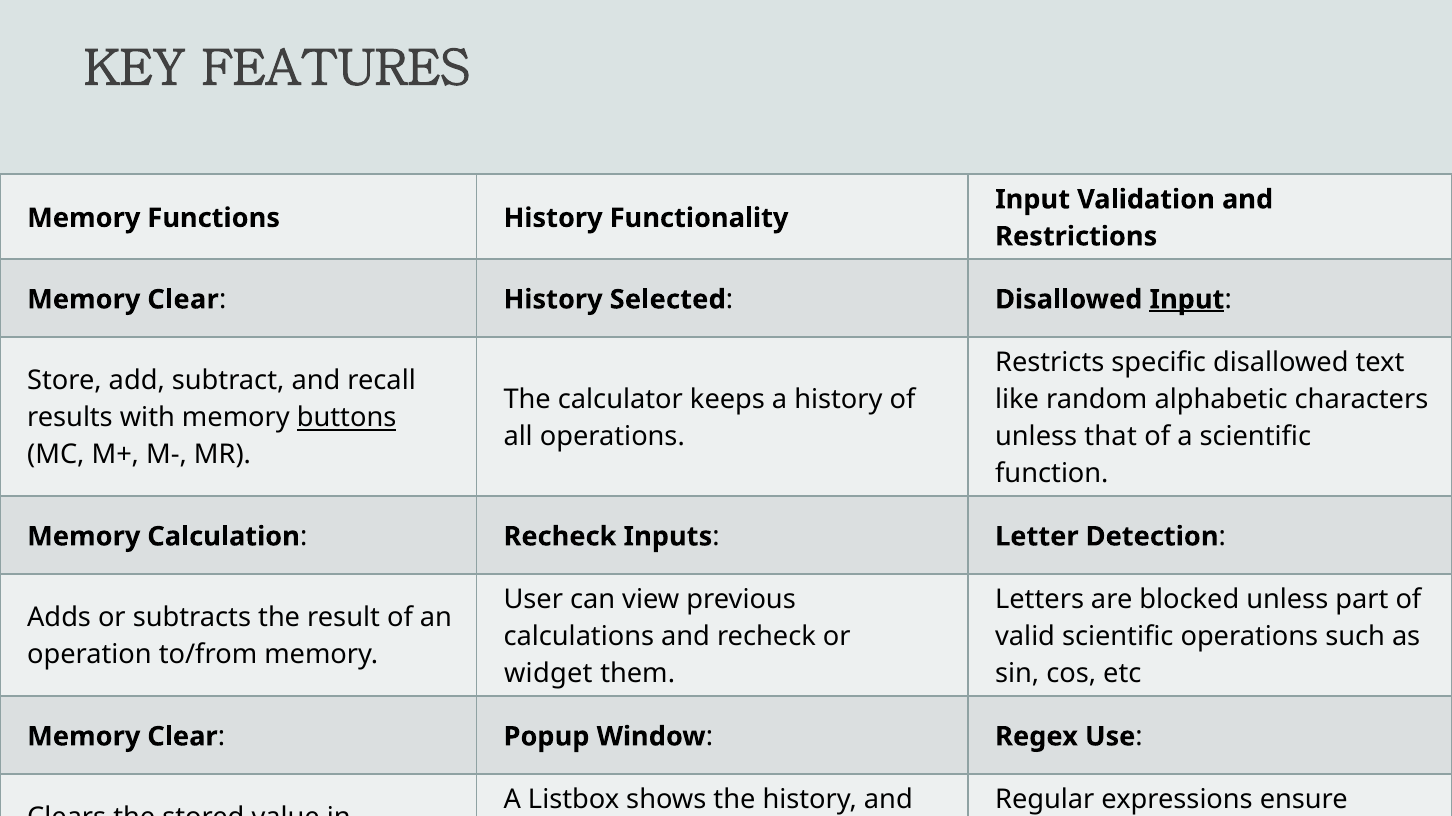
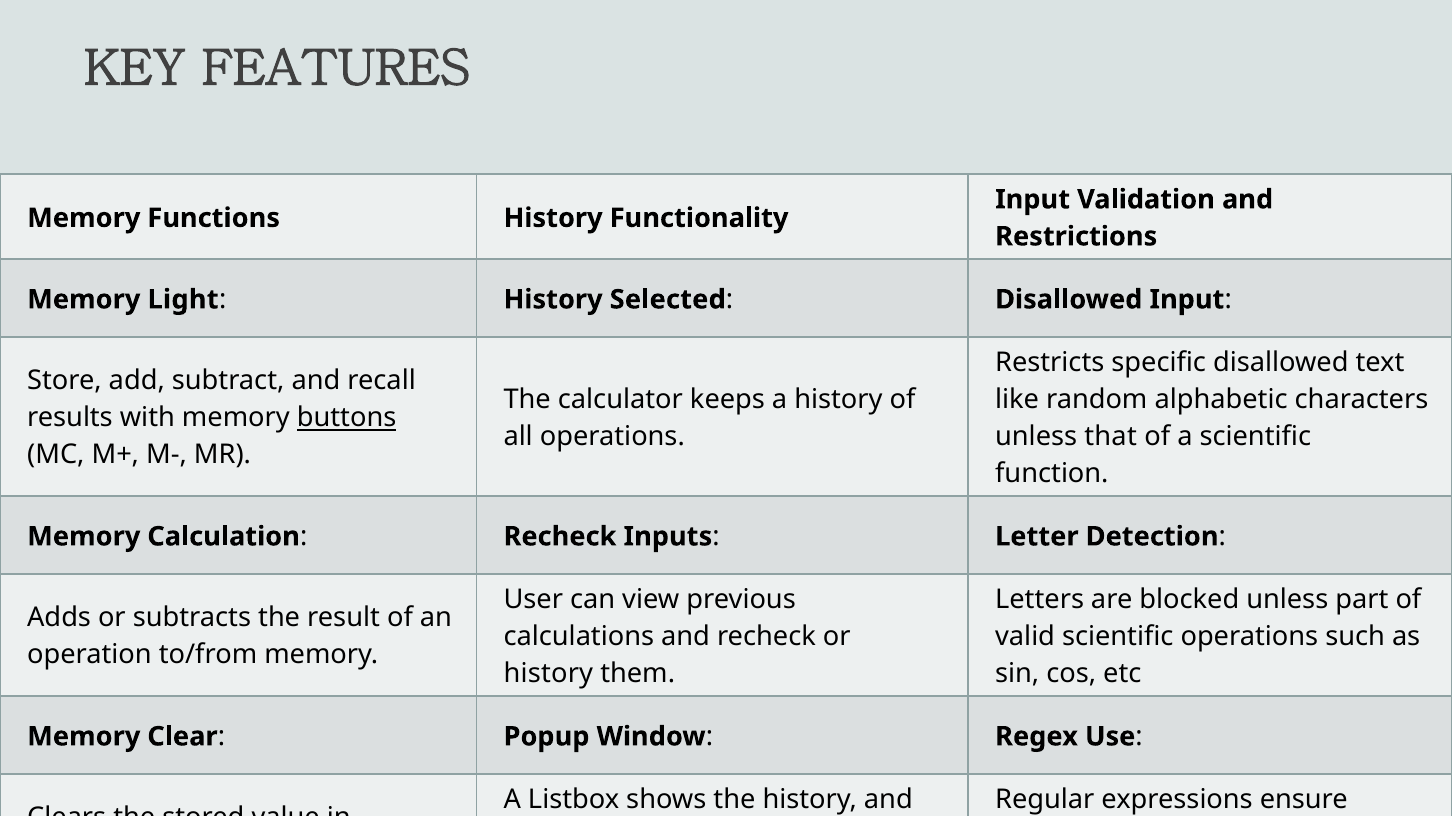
Clear at (183, 300): Clear -> Light
Input at (1187, 300) underline: present -> none
widget at (548, 674): widget -> history
